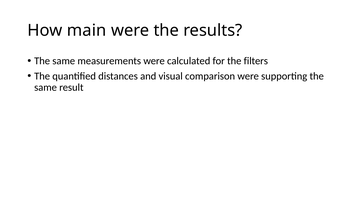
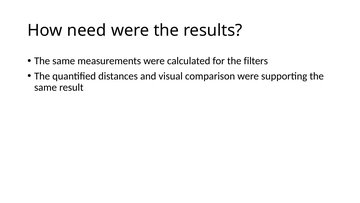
main: main -> need
